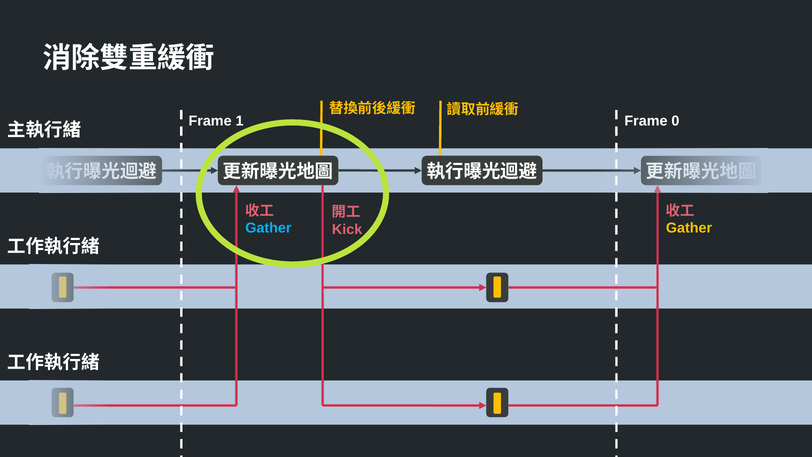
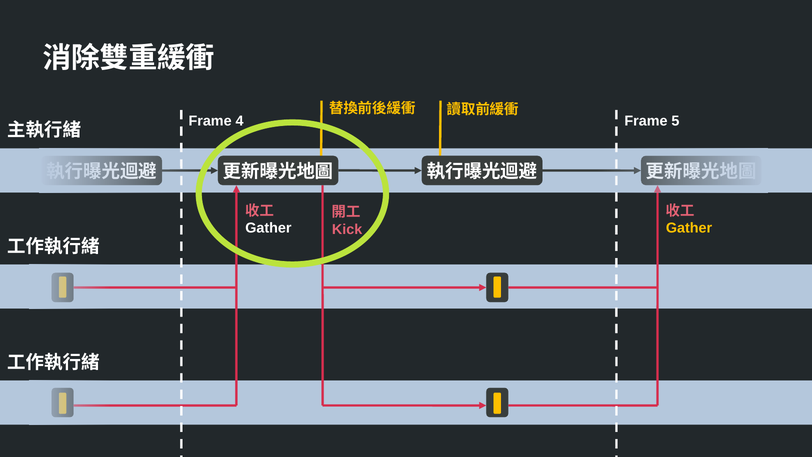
1: 1 -> 4
0: 0 -> 5
Gather at (268, 228) colour: light blue -> white
